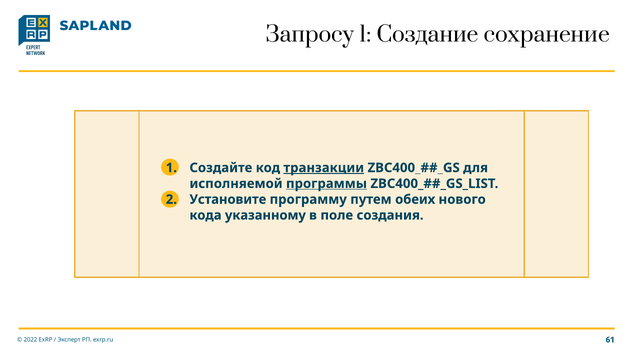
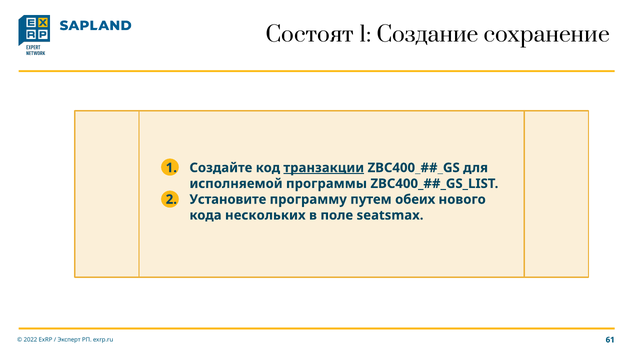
Запросу: Запросу -> Состоят
программы underline: present -> none
указанному: указанному -> нескольких
создания: создания -> seatsmax
